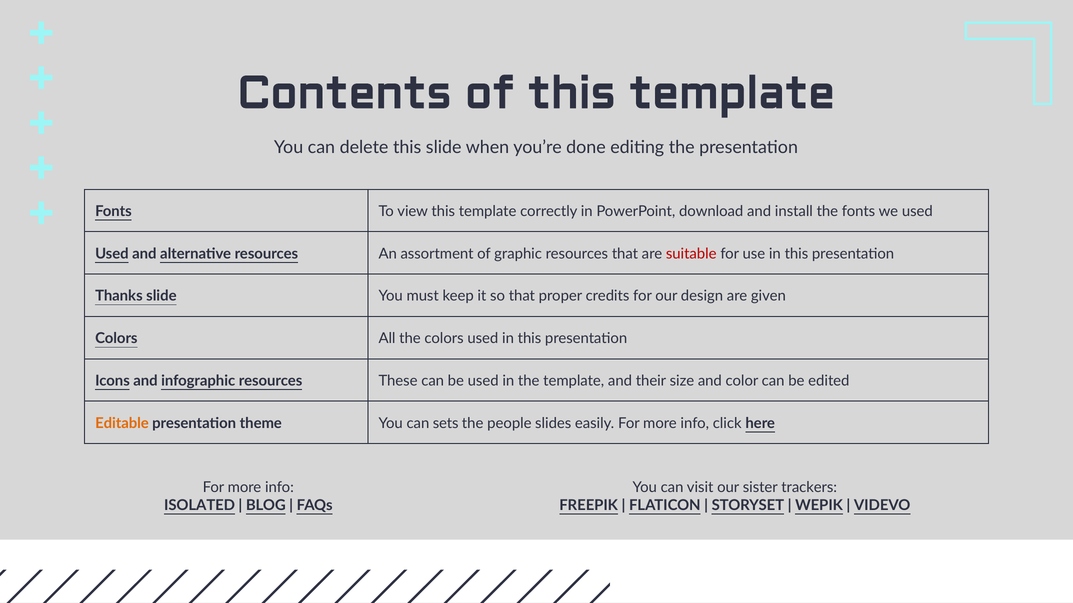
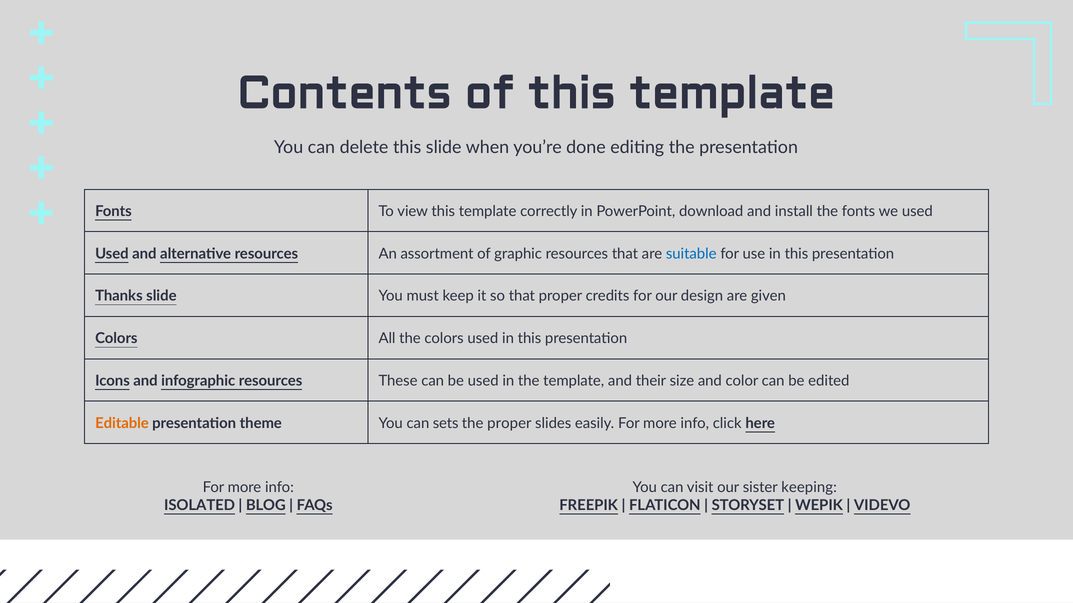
suitable colour: red -> blue
the people: people -> proper
trackers: trackers -> keeping
